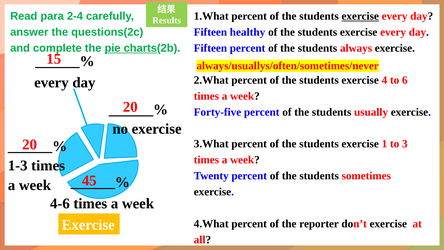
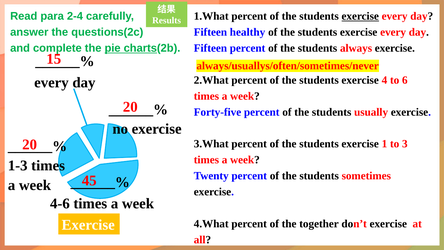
reporter: reporter -> together
